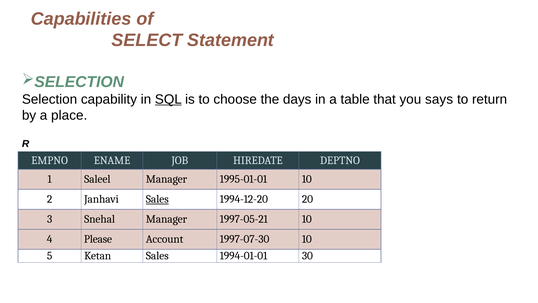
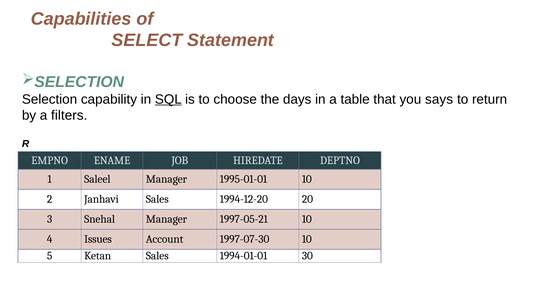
place: place -> filters
Sales at (157, 199) underline: present -> none
Please: Please -> Issues
